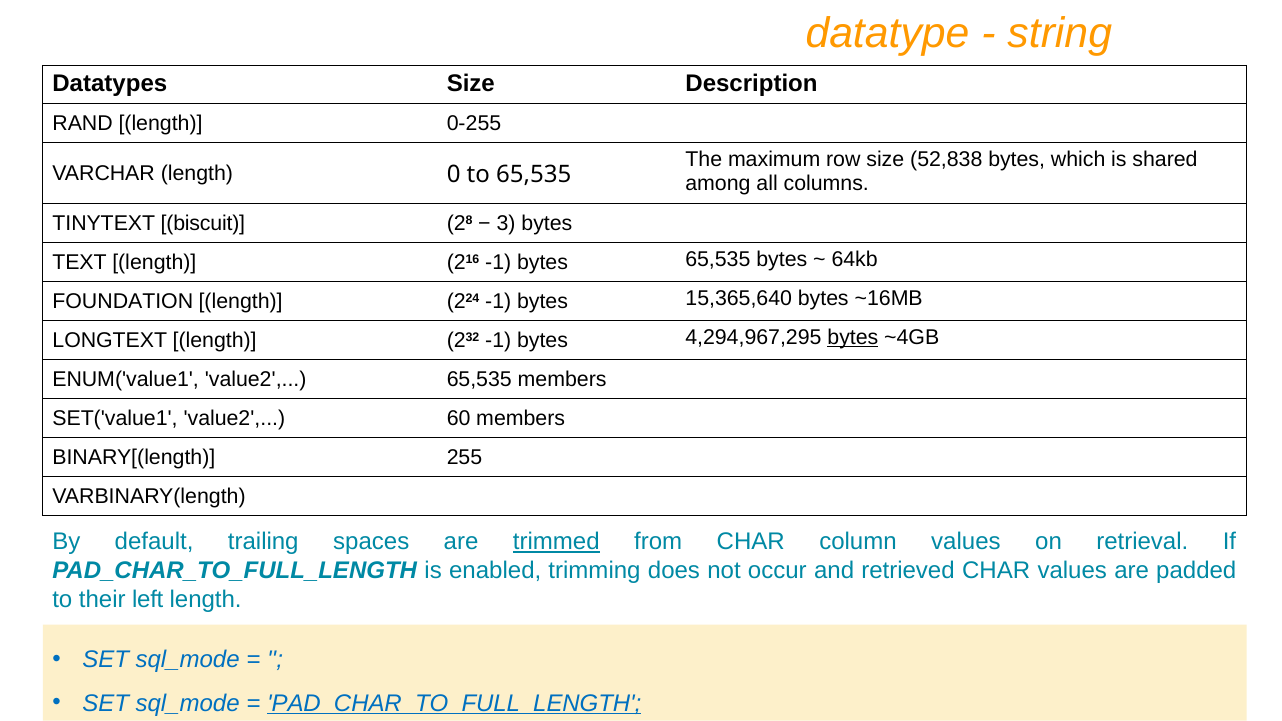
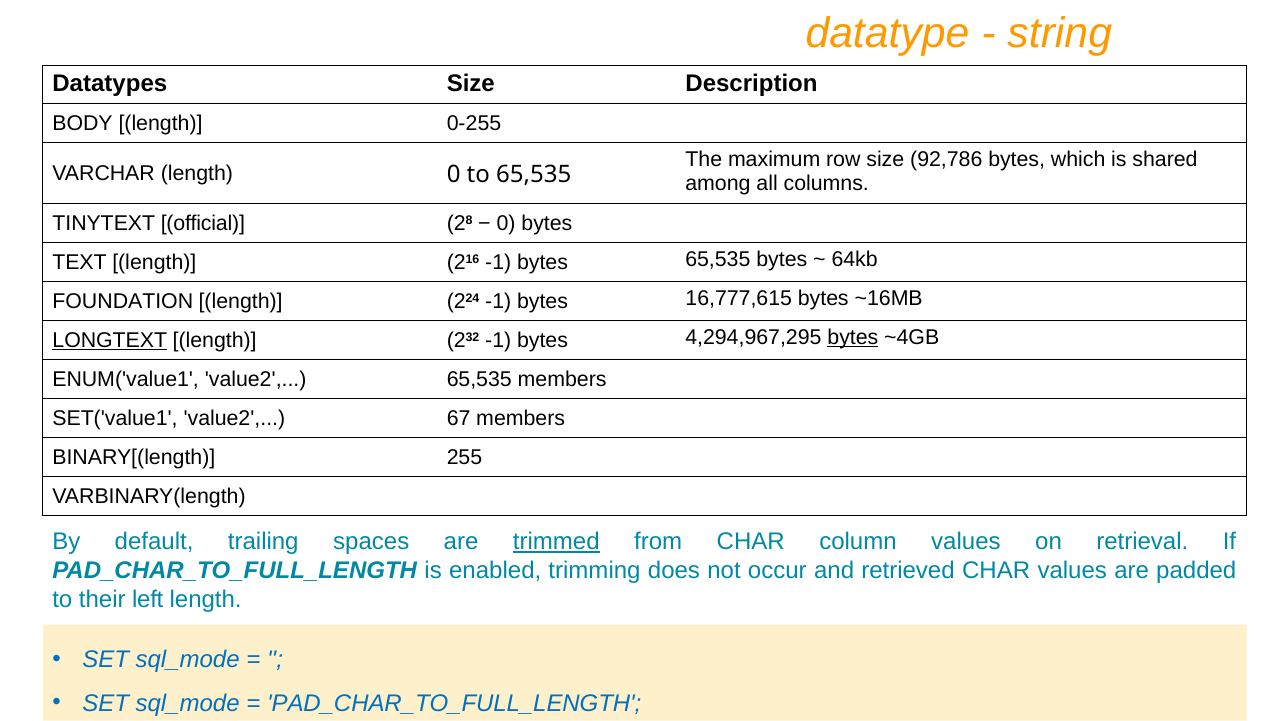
RAND: RAND -> BODY
52,838: 52,838 -> 92,786
biscuit: biscuit -> official
3 at (506, 223): 3 -> 0
15,365,640: 15,365,640 -> 16,777,615
LONGTEXT underline: none -> present
60: 60 -> 67
PAD_CHAR_TO_FULL_LENGTH at (454, 703) underline: present -> none
